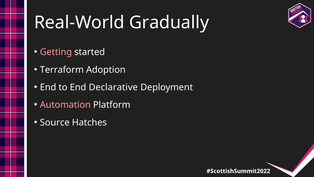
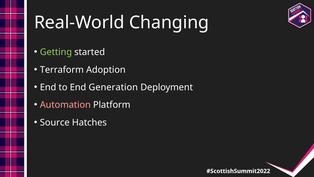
Gradually: Gradually -> Changing
Getting colour: pink -> light green
Declarative: Declarative -> Generation
